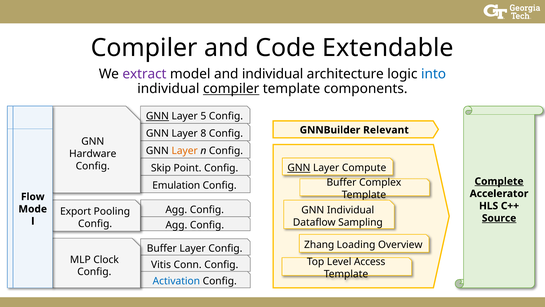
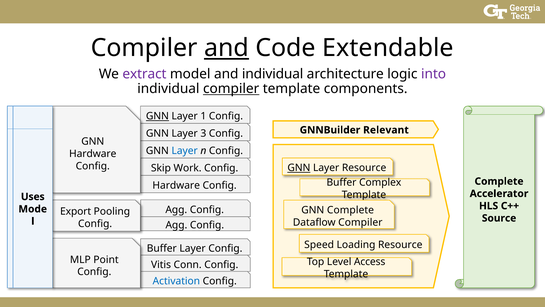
and at (227, 48) underline: none -> present
into colour: blue -> purple
5: 5 -> 1
8: 8 -> 3
Layer at (185, 151) colour: orange -> blue
Layer Compute: Compute -> Resource
Point: Point -> Work
Complete at (499, 181) underline: present -> none
Emulation at (176, 185): Emulation -> Hardware
Flow: Flow -> Uses
GNN Individual: Individual -> Complete
Source underline: present -> none
Dataflow Sampling: Sampling -> Compiler
Zhang: Zhang -> Speed
Loading Overview: Overview -> Resource
Clock: Clock -> Point
